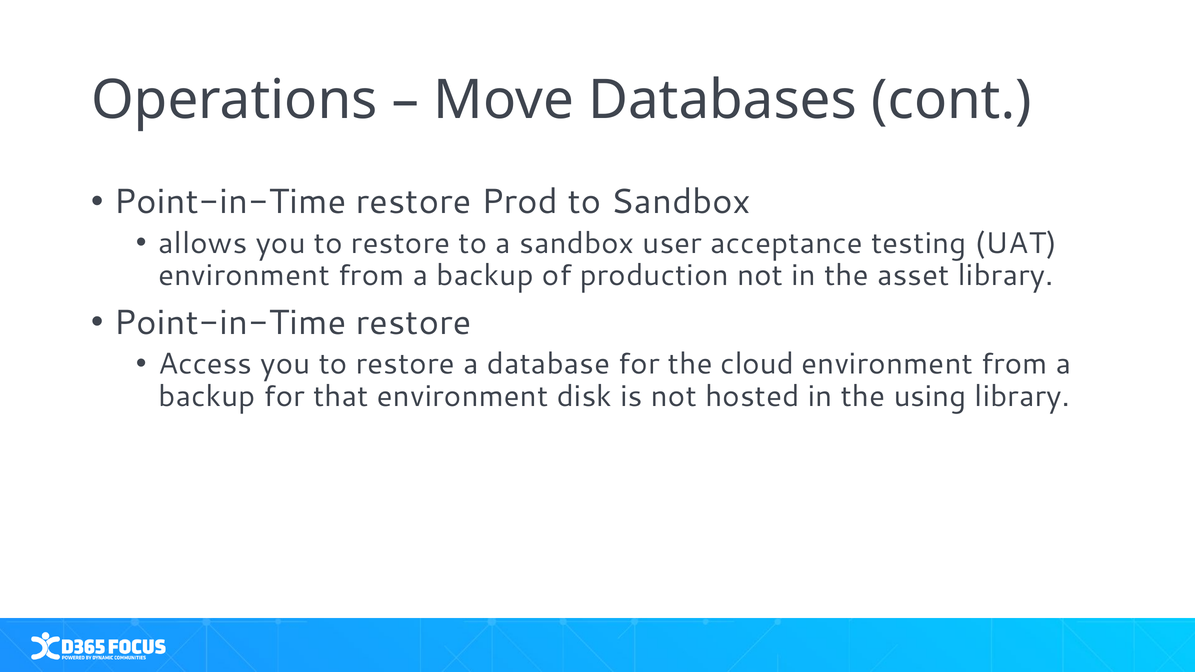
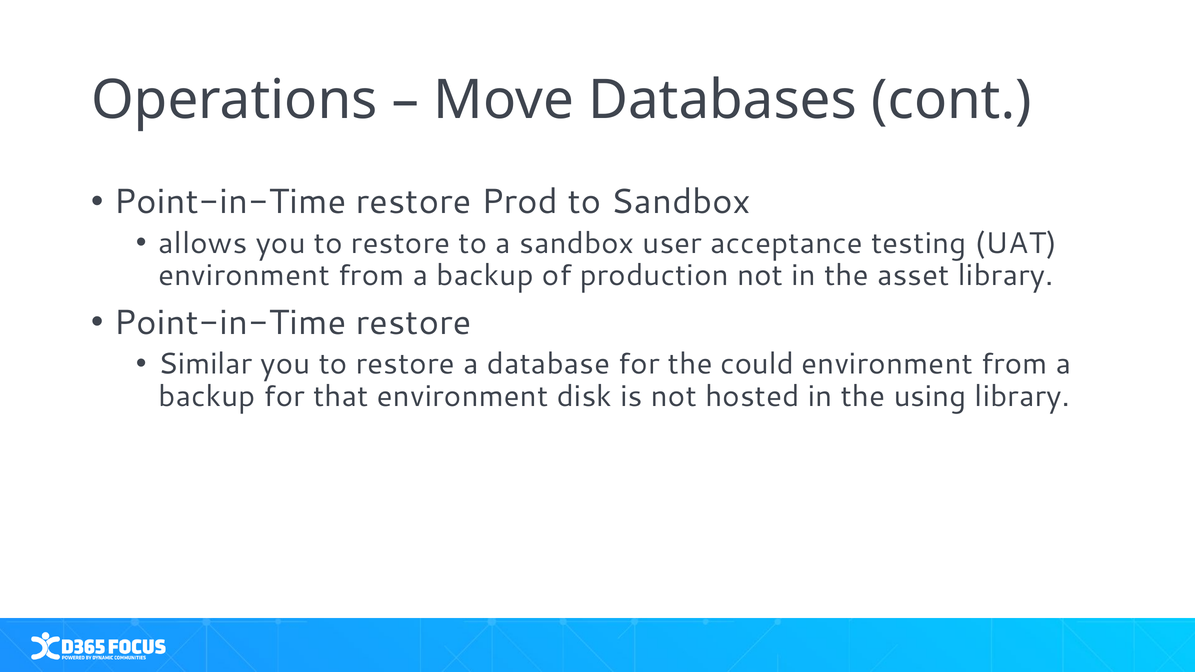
Access: Access -> Similar
cloud: cloud -> could
